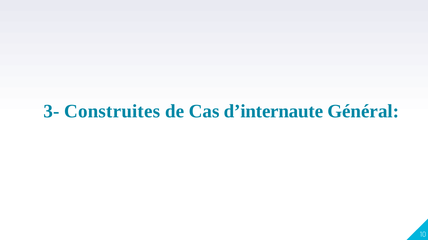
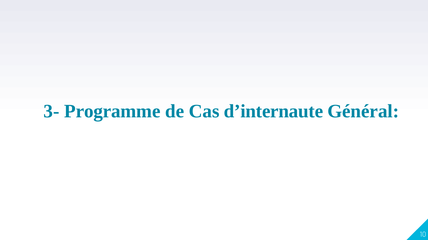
Construites: Construites -> Programme
